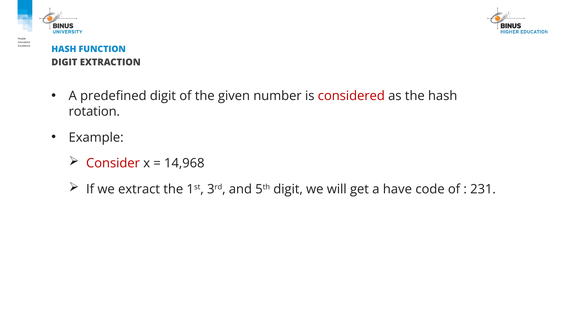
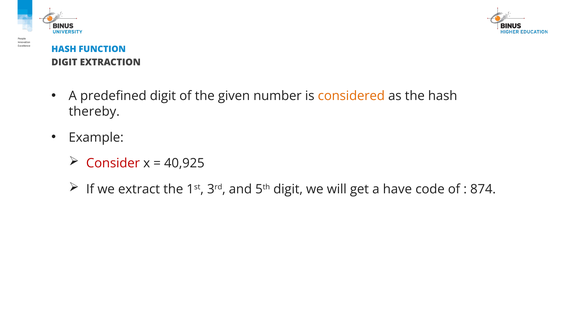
considered colour: red -> orange
rotation: rotation -> thereby
14,968: 14,968 -> 40,925
231: 231 -> 874
